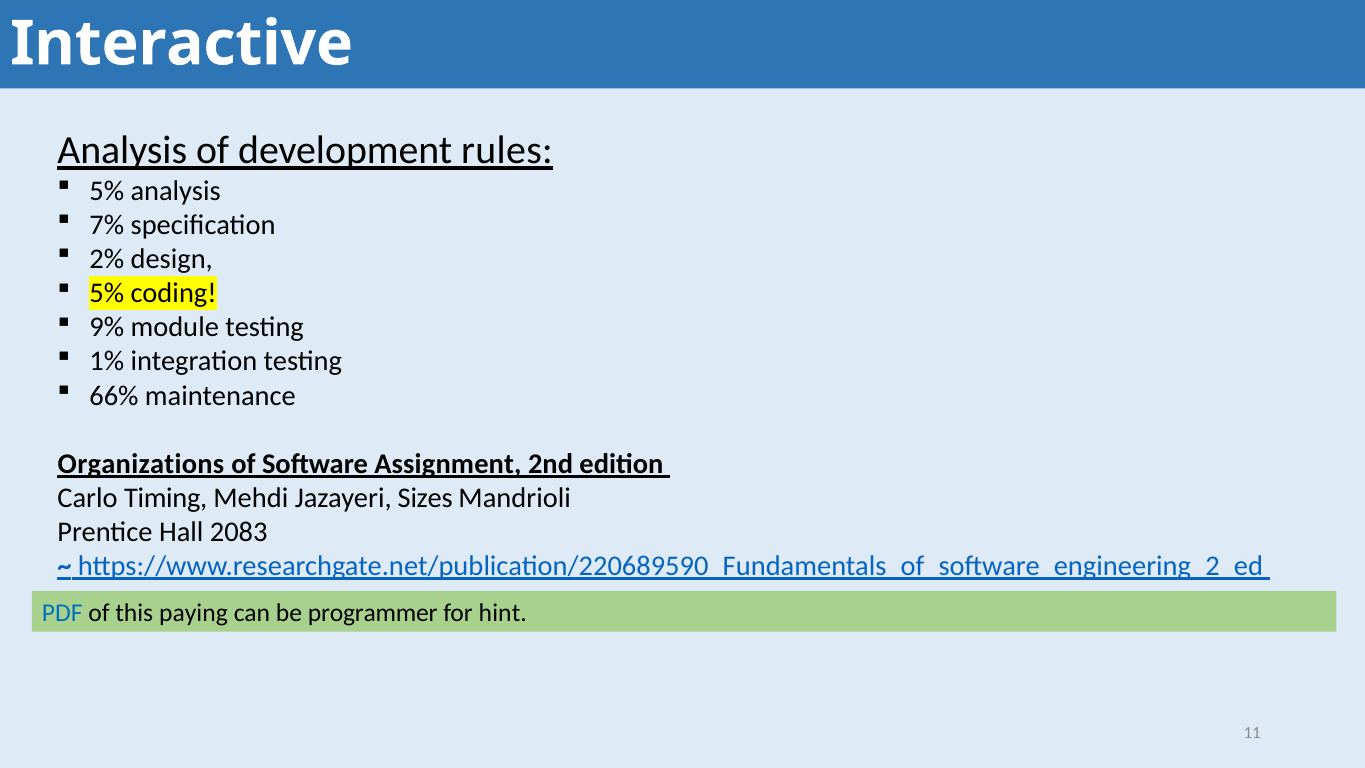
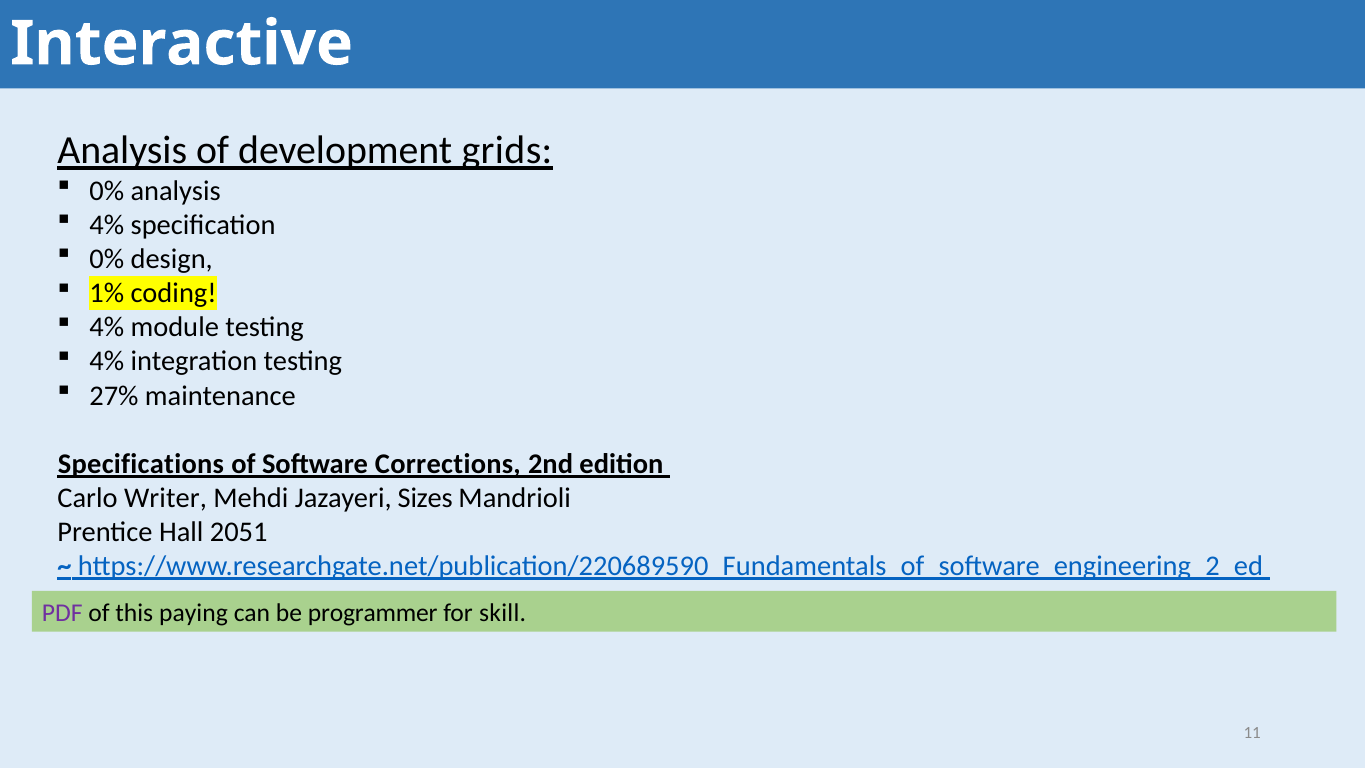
rules: rules -> grids
5% at (107, 191): 5% -> 0%
7% at (107, 225): 7% -> 4%
2% at (107, 259): 2% -> 0%
5% at (107, 293): 5% -> 1%
9% at (107, 327): 9% -> 4%
1% at (107, 361): 1% -> 4%
66%: 66% -> 27%
Organizations: Organizations -> Specifications
Assignment: Assignment -> Corrections
Timing: Timing -> Writer
2083: 2083 -> 2051
PDF colour: blue -> purple
hint: hint -> skill
